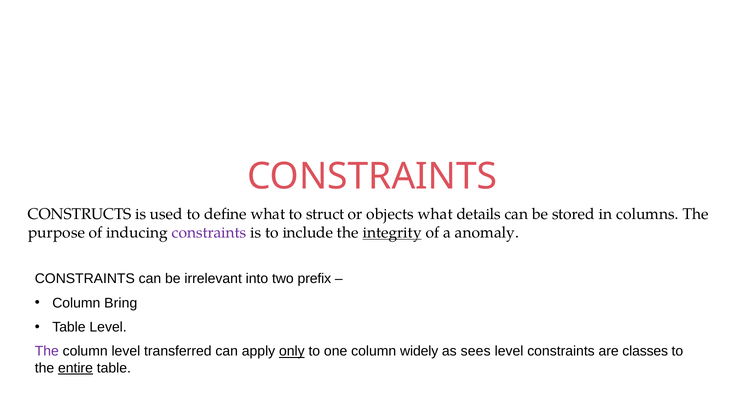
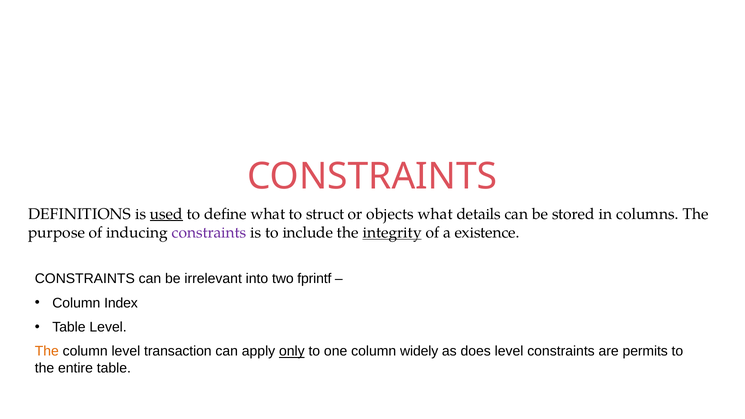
CONSTRUCTS: CONSTRUCTS -> DEFINITIONS
used underline: none -> present
anomaly: anomaly -> existence
prefix: prefix -> fprintf
Bring: Bring -> Index
The at (47, 351) colour: purple -> orange
transferred: transferred -> transaction
sees: sees -> does
classes: classes -> permits
entire underline: present -> none
